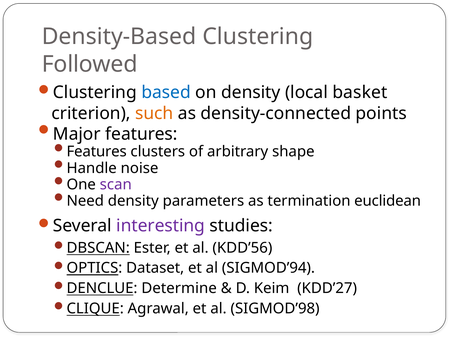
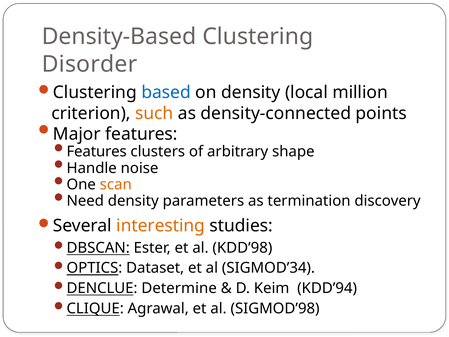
Followed: Followed -> Disorder
basket: basket -> million
scan colour: purple -> orange
euclidean: euclidean -> discovery
interesting colour: purple -> orange
KDD’56: KDD’56 -> KDD’98
SIGMOD’94: SIGMOD’94 -> SIGMOD’34
KDD’27: KDD’27 -> KDD’94
